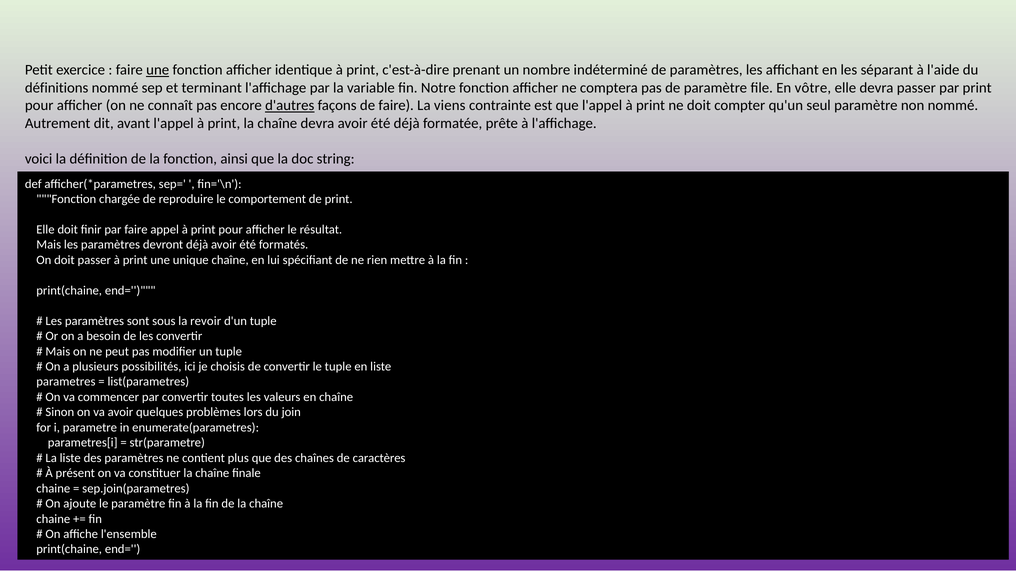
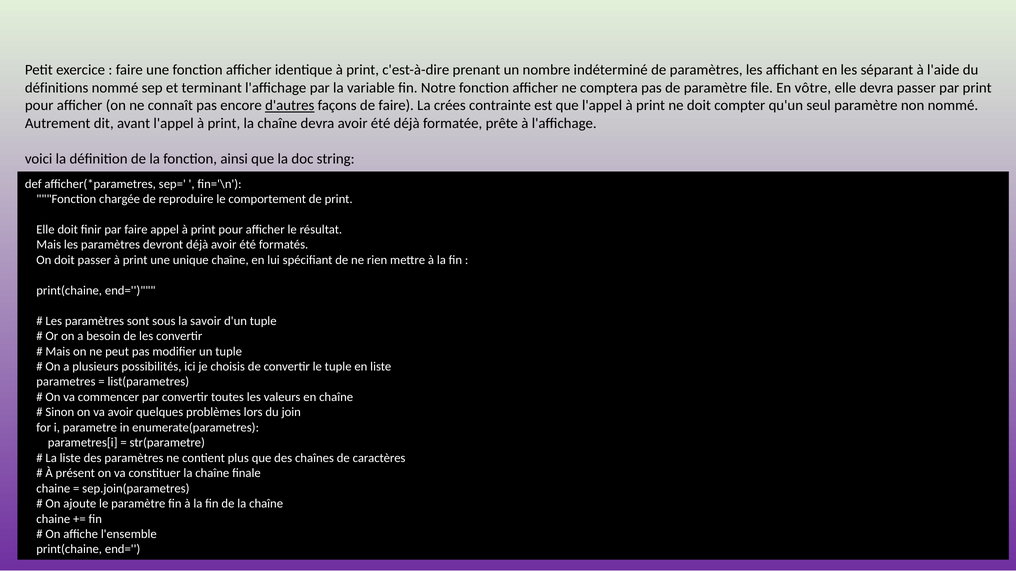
une at (158, 70) underline: present -> none
viens: viens -> crées
revoir: revoir -> savoir
